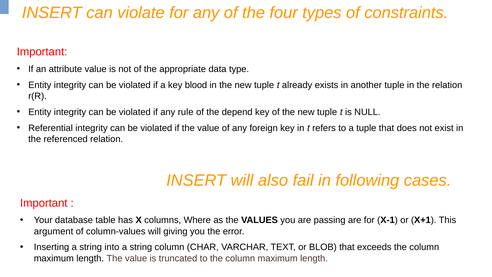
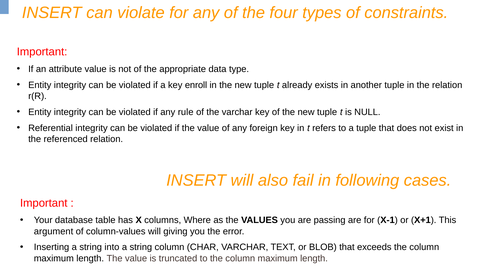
blood: blood -> enroll
the depend: depend -> varchar
